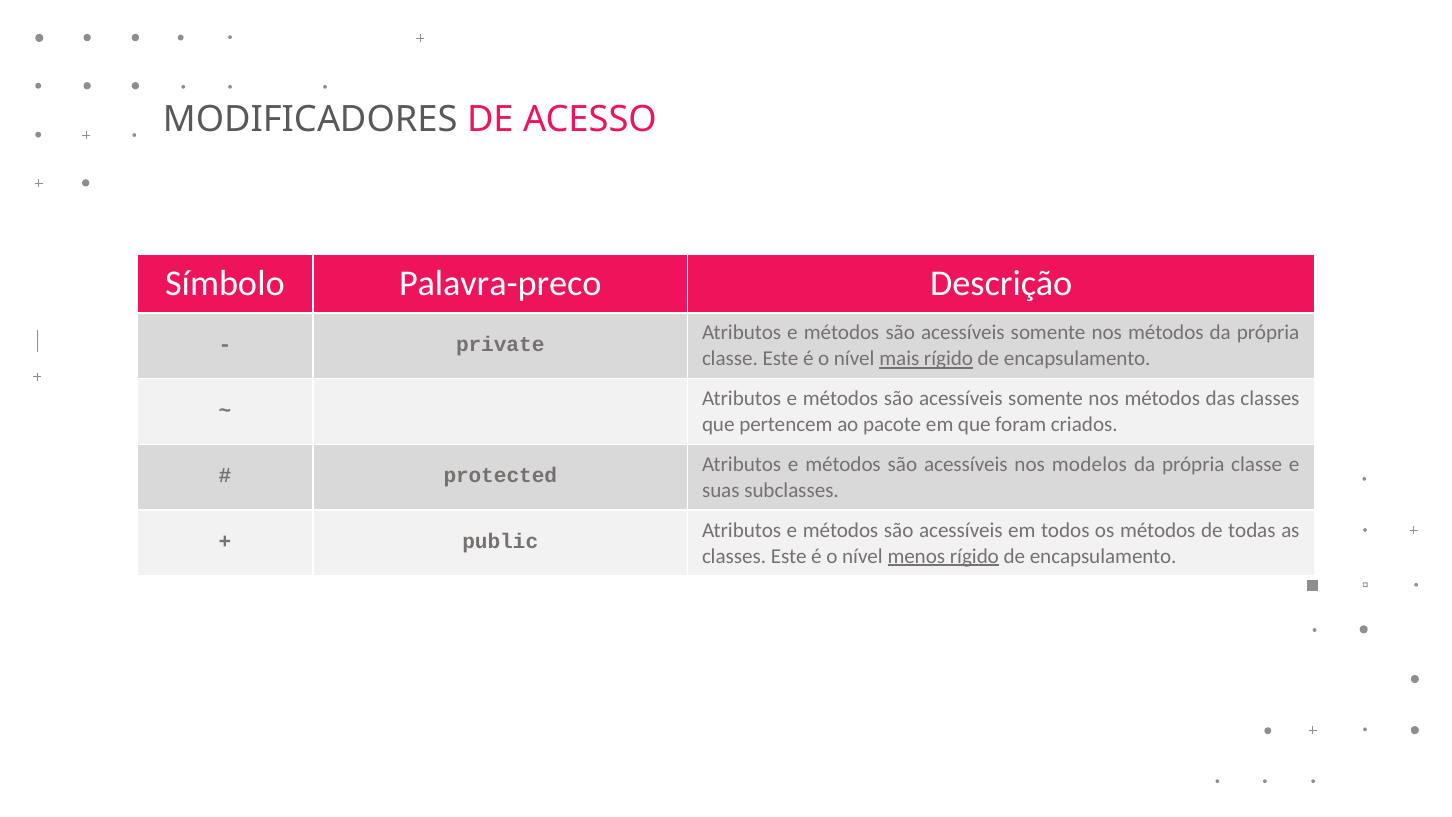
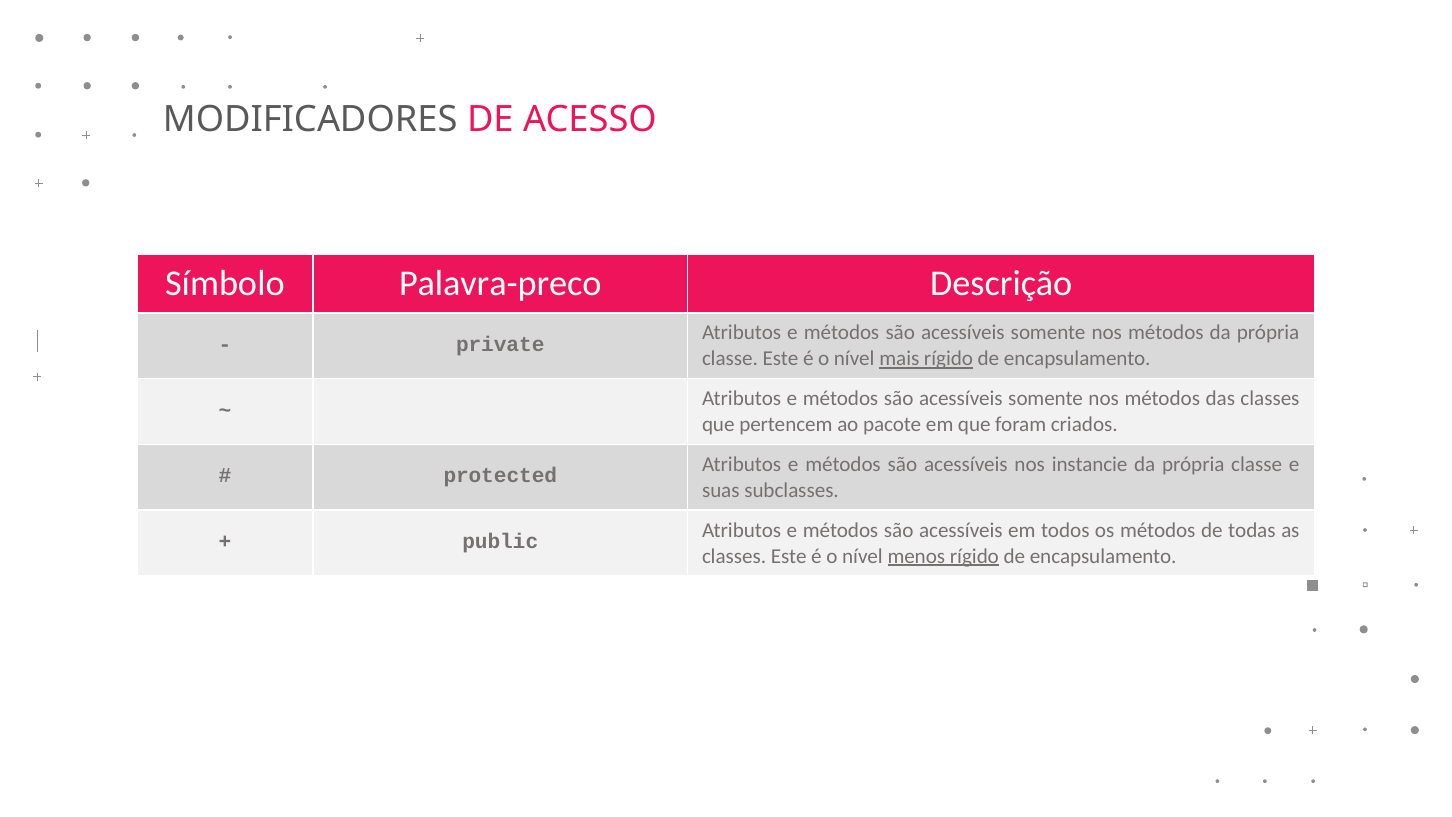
modelos: modelos -> instancie
